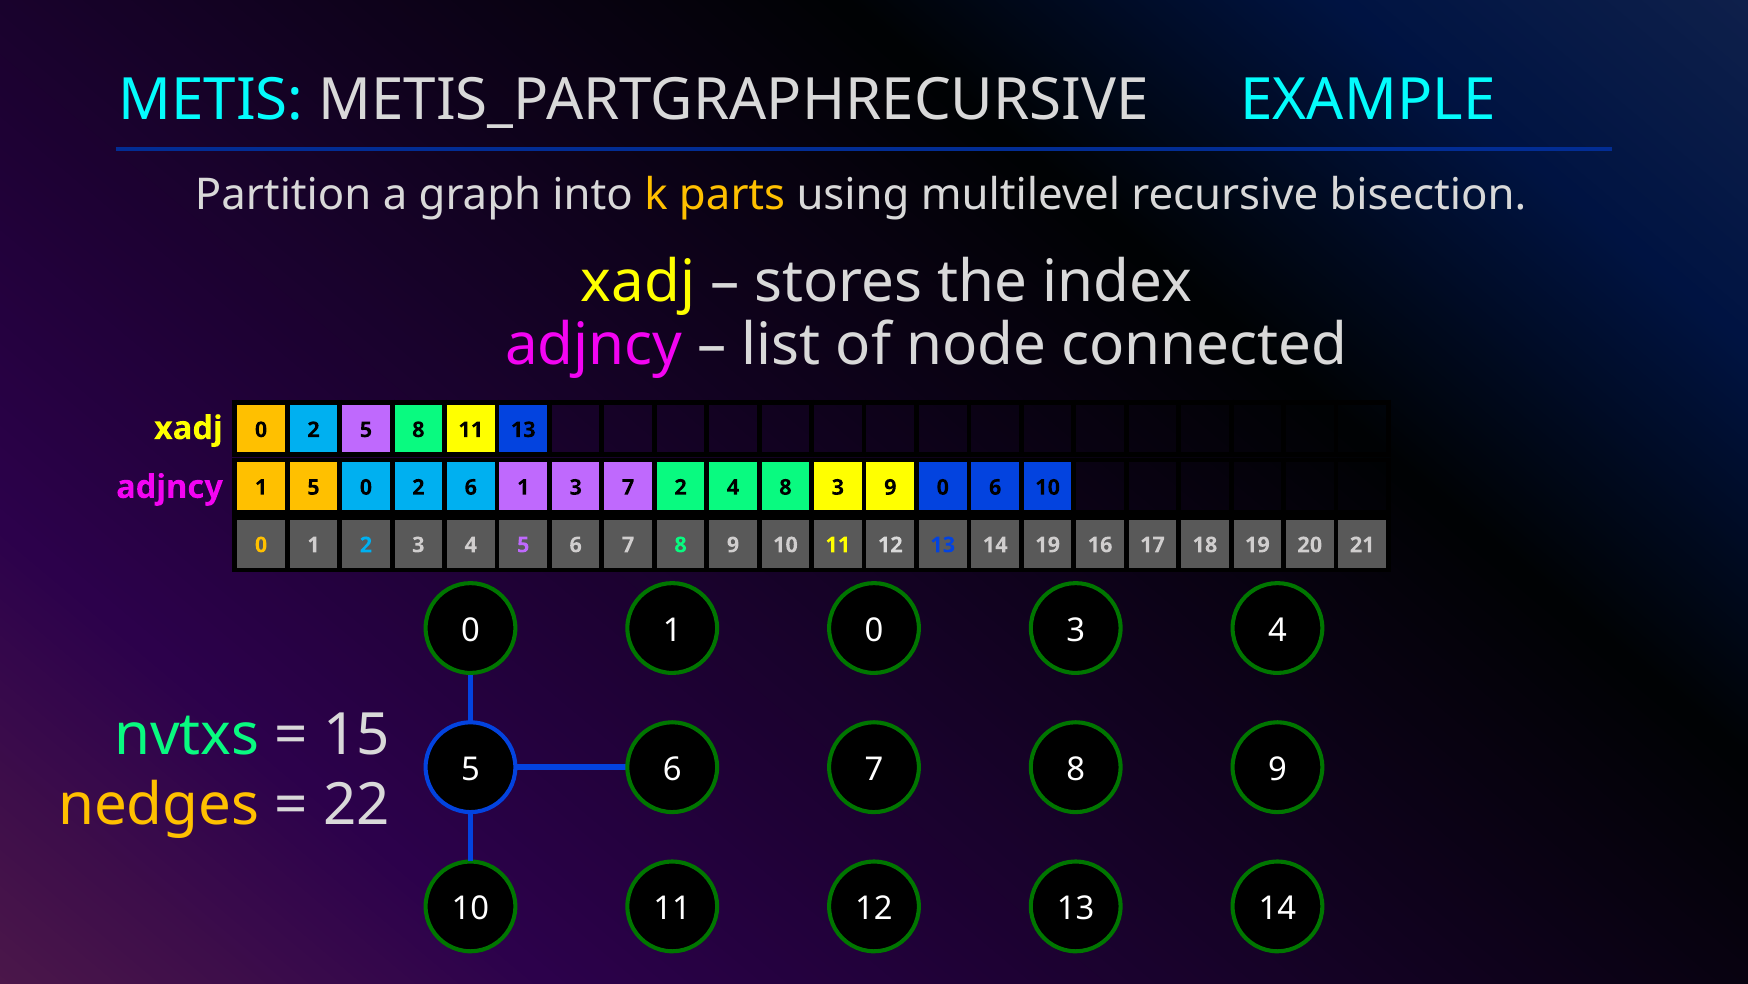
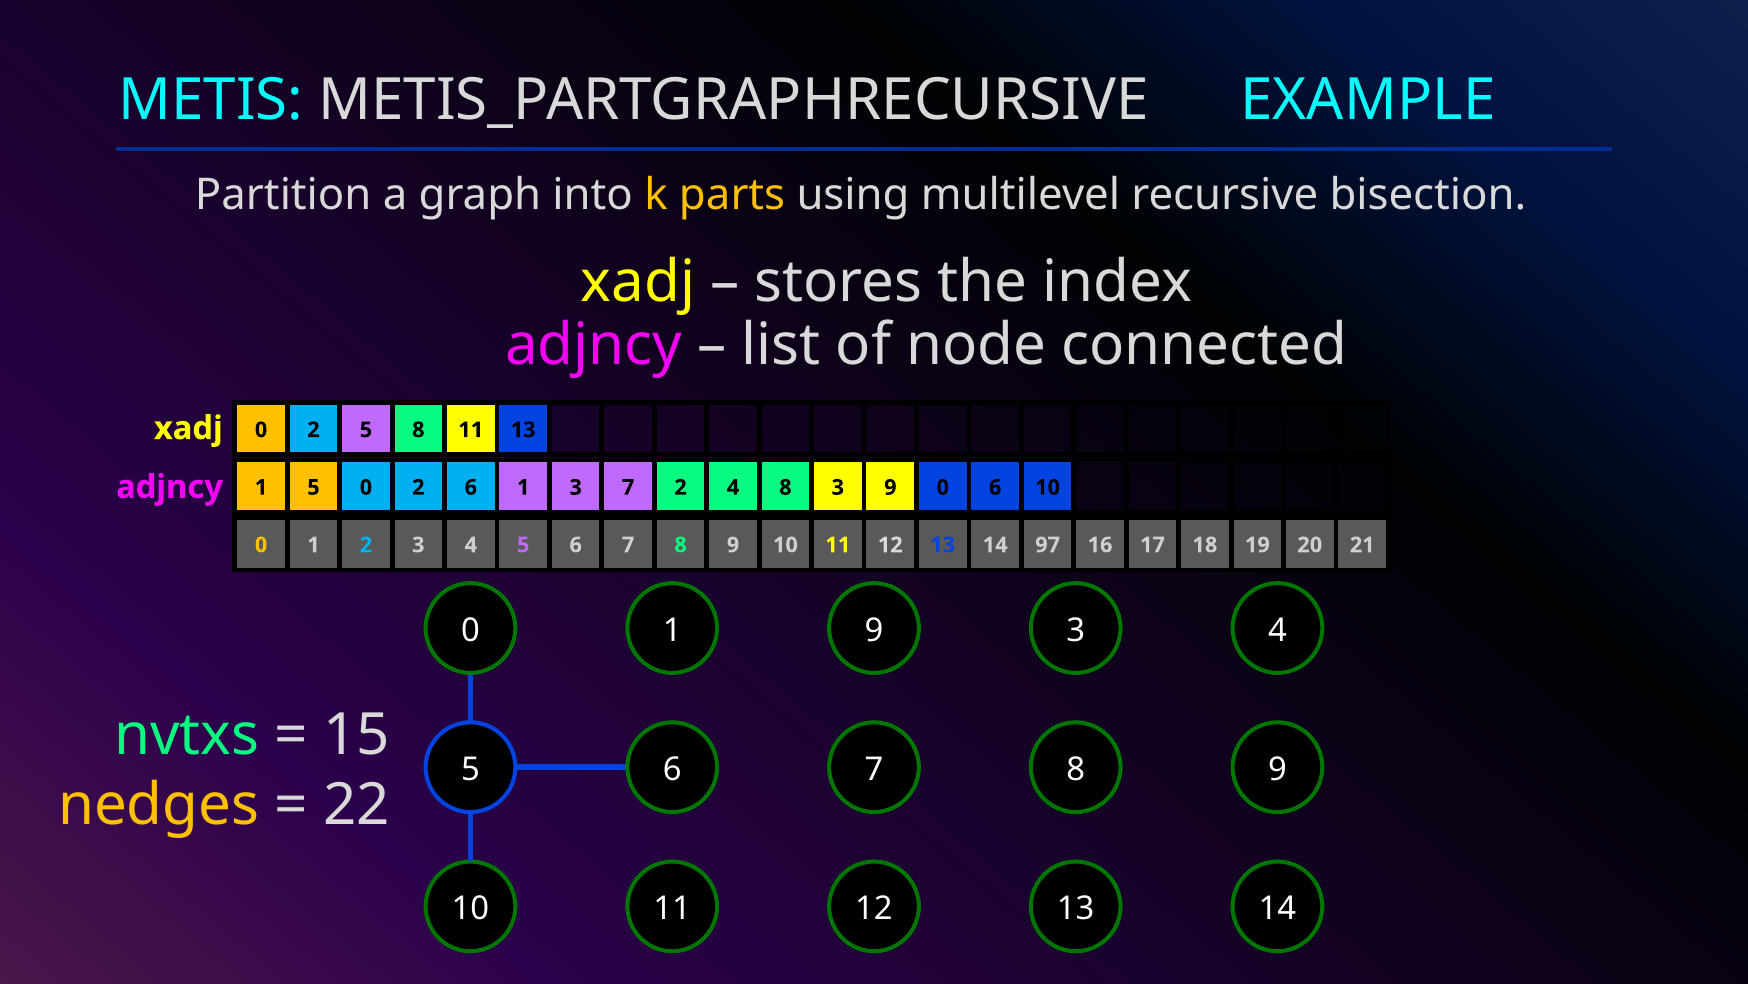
14 19: 19 -> 97
1 0: 0 -> 9
